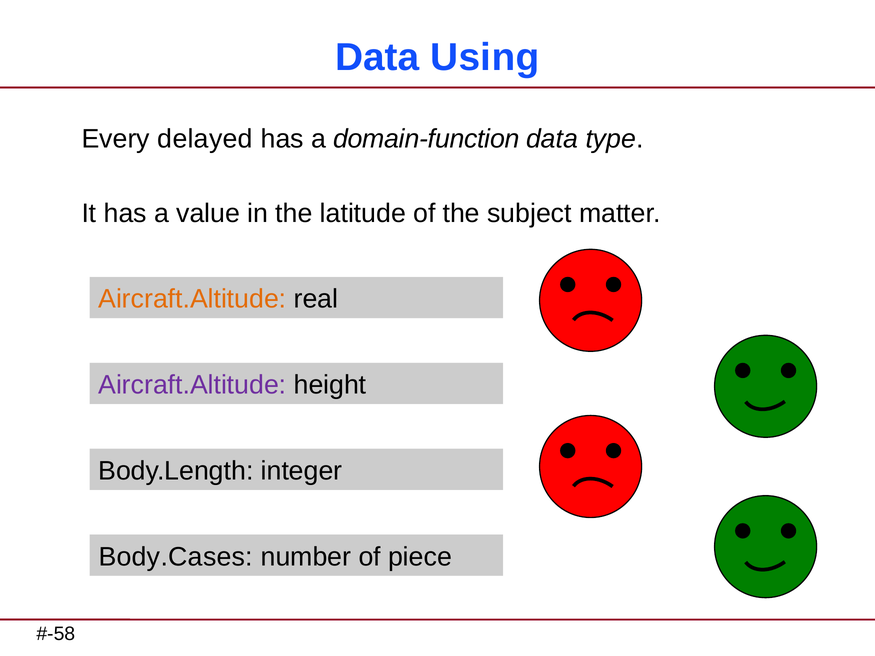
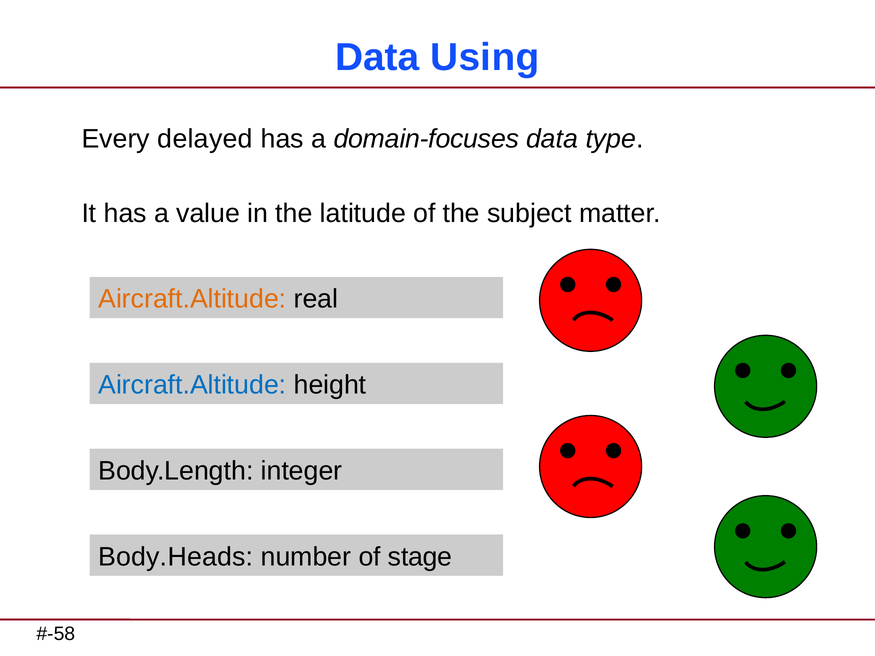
domain-function: domain-function -> domain-focuses
Aircraft.Altitude at (192, 385) colour: purple -> blue
Body.Cases: Body.Cases -> Body.Heads
piece: piece -> stage
